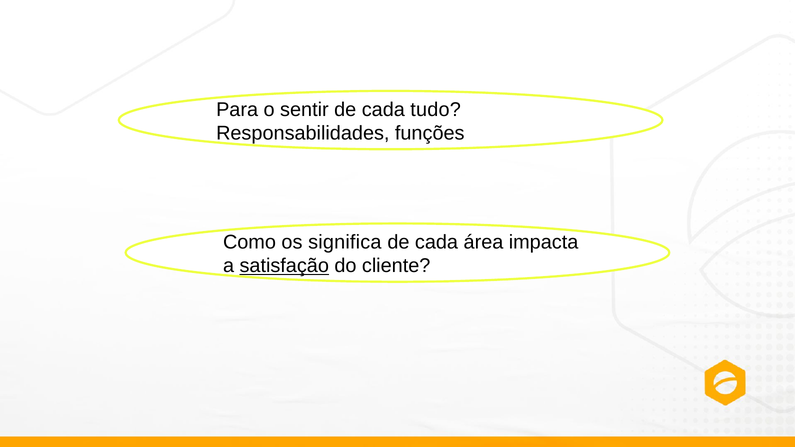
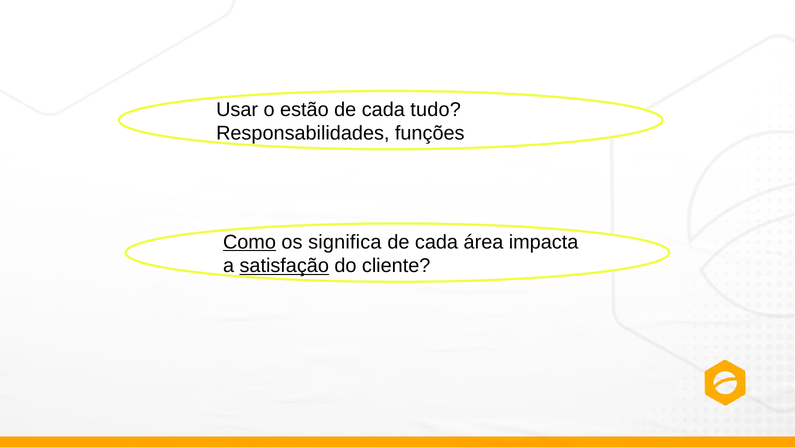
Para: Para -> Usar
sentir: sentir -> estão
Como underline: none -> present
